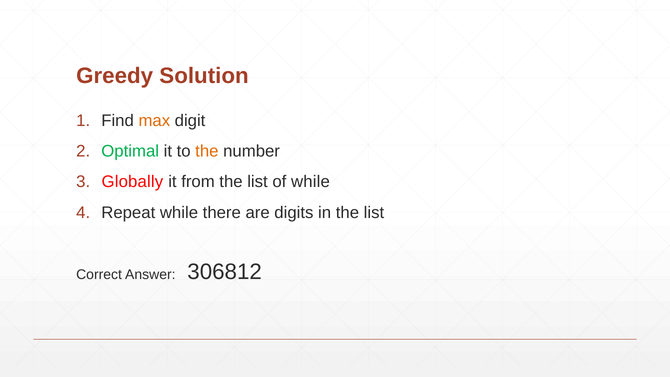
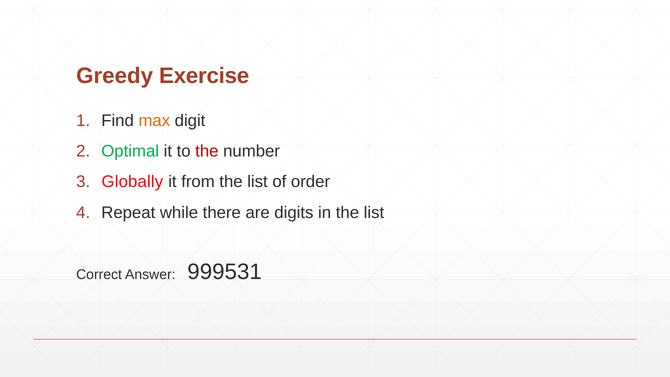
Solution: Solution -> Exercise
the at (207, 151) colour: orange -> red
of while: while -> order
306812: 306812 -> 999531
